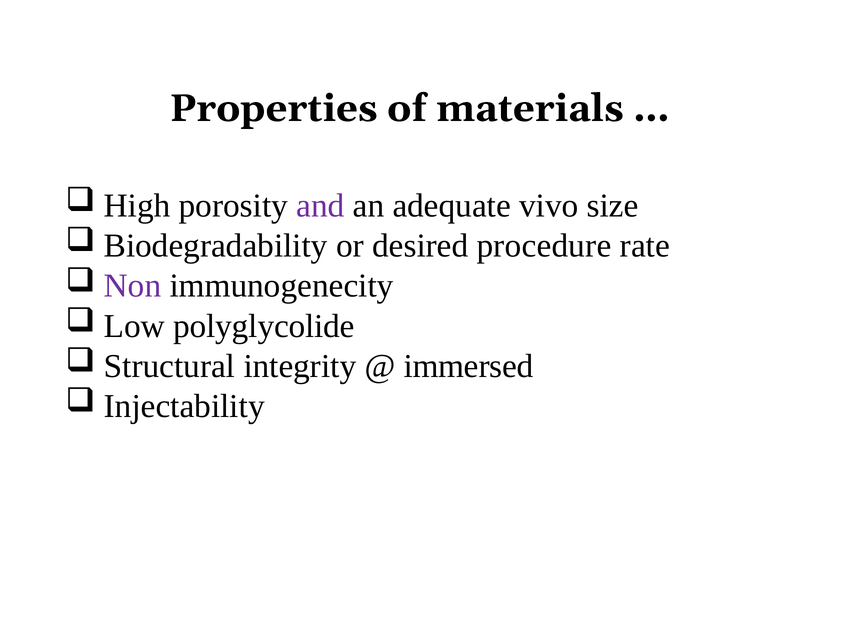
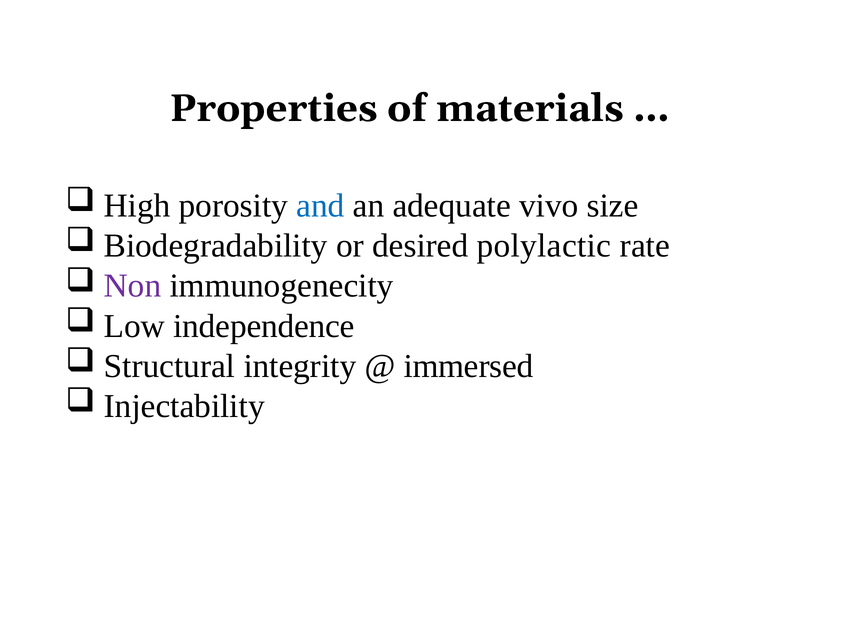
and colour: purple -> blue
procedure: procedure -> polylactic
polyglycolide: polyglycolide -> independence
